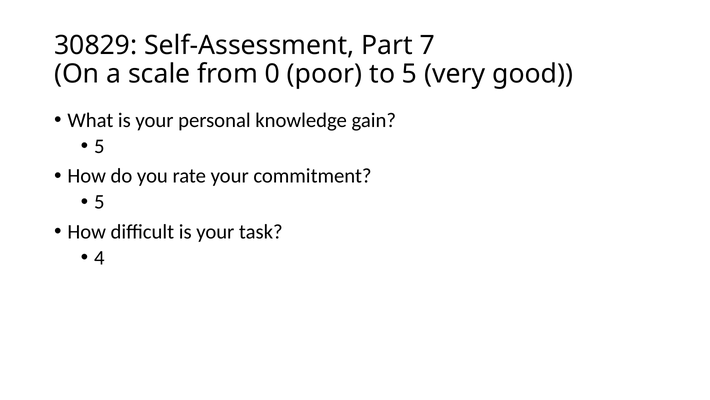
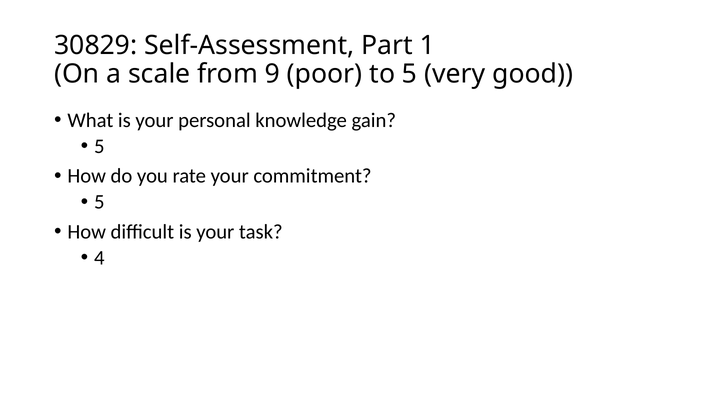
7: 7 -> 1
0: 0 -> 9
